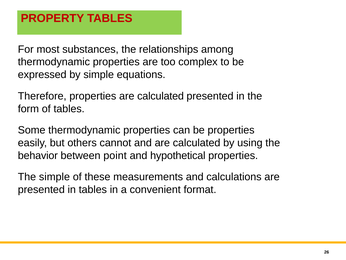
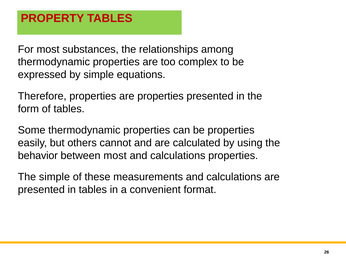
properties are calculated: calculated -> properties
between point: point -> most
hypothetical at (178, 155): hypothetical -> calculations
